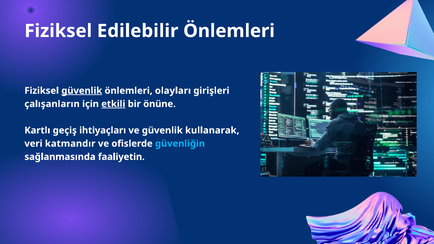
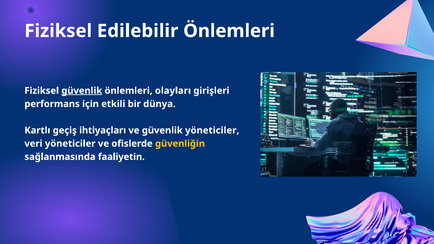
çalışanların: çalışanların -> performans
etkili underline: present -> none
önüne: önüne -> dünya
güvenlik kullanarak: kullanarak -> yöneticiler
veri katmandır: katmandır -> yöneticiler
güvenliğin colour: light blue -> yellow
